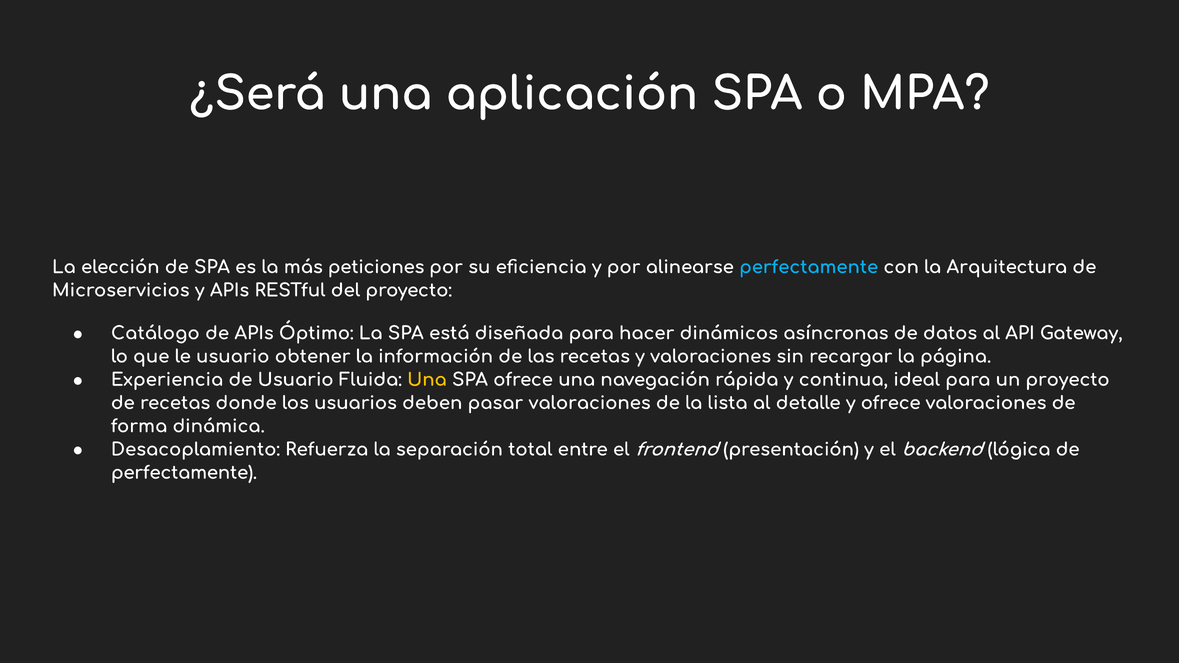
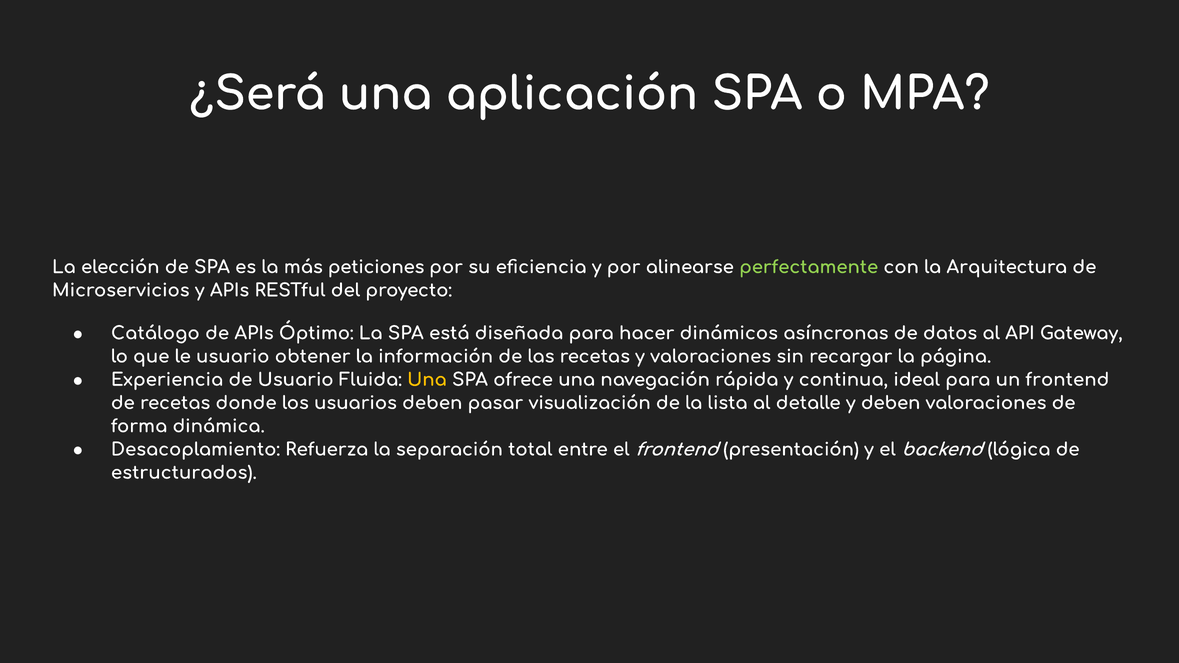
perfectamente at (809, 267) colour: light blue -> light green
un proyecto: proyecto -> frontend
pasar valoraciones: valoraciones -> visualización
y ofrece: ofrece -> deben
perfectamente at (184, 473): perfectamente -> estructurados
